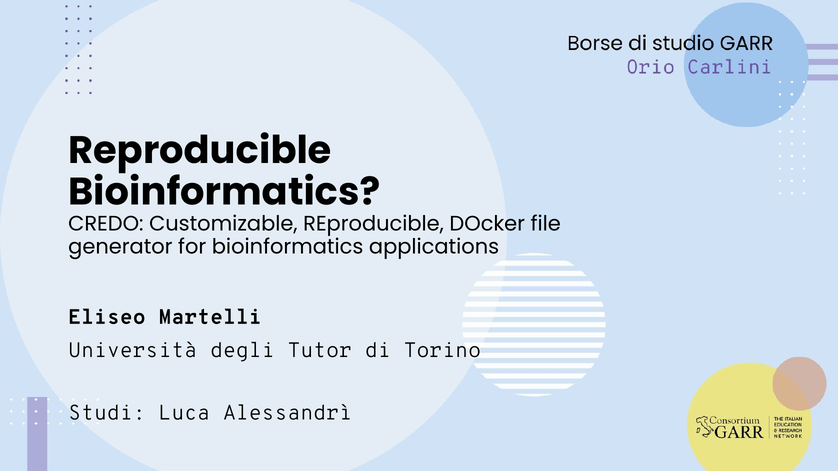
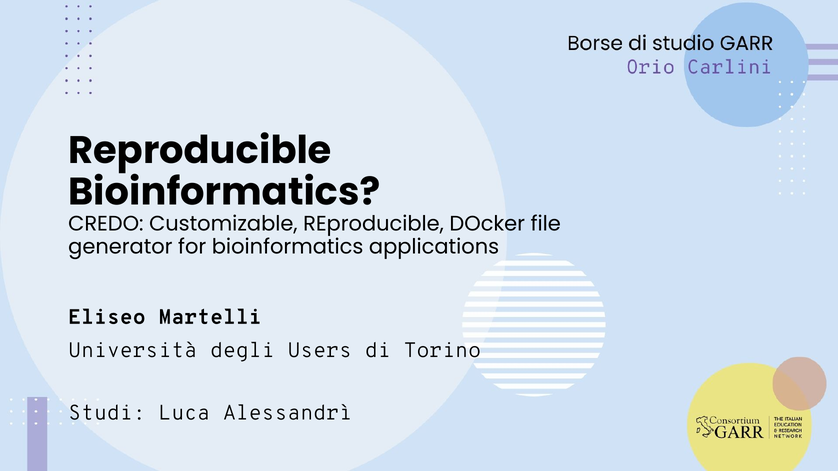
Tutor: Tutor -> Users
